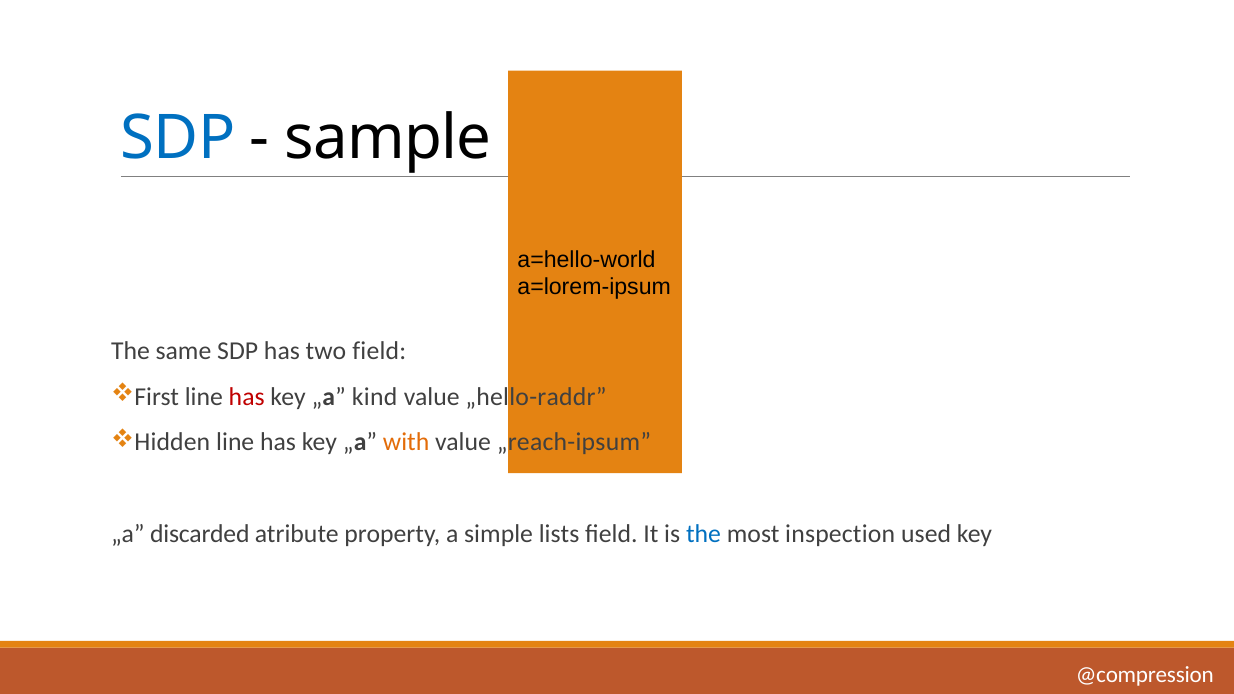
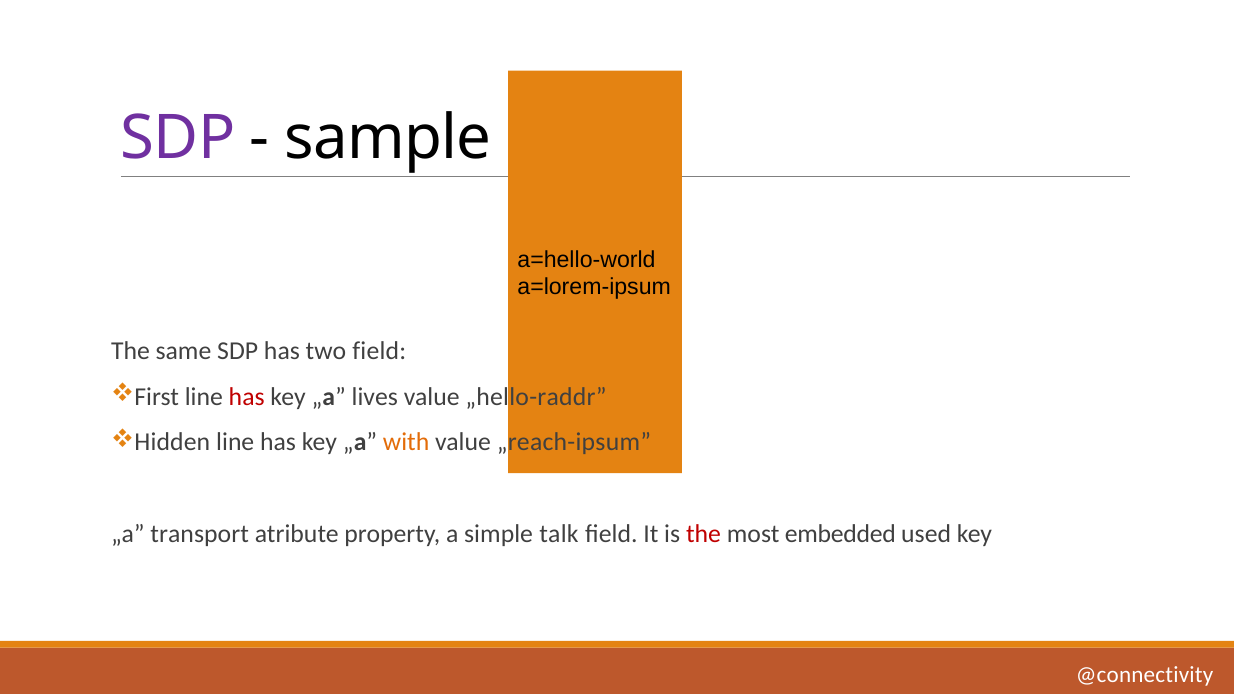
SDP at (178, 138) colour: blue -> purple
kind: kind -> lives
discarded: discarded -> transport
lists: lists -> talk
the at (704, 534) colour: blue -> red
inspection: inspection -> embedded
@compression: @compression -> @connectivity
